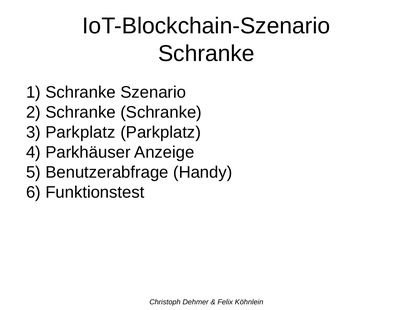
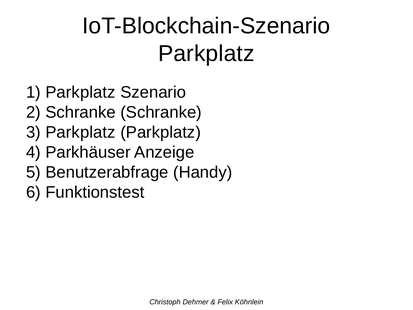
Schranke at (206, 54): Schranke -> Parkplatz
Schranke at (81, 92): Schranke -> Parkplatz
